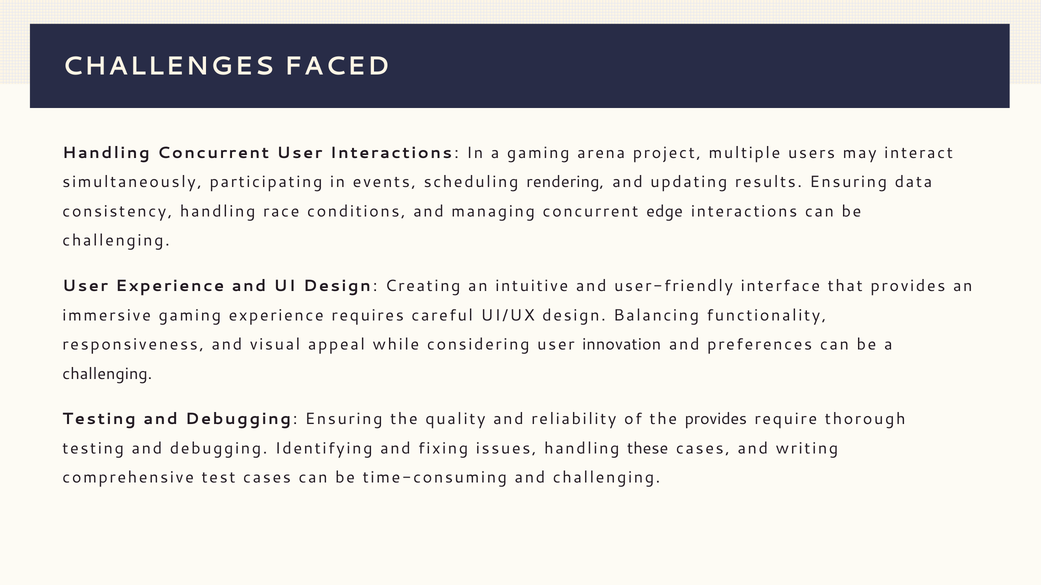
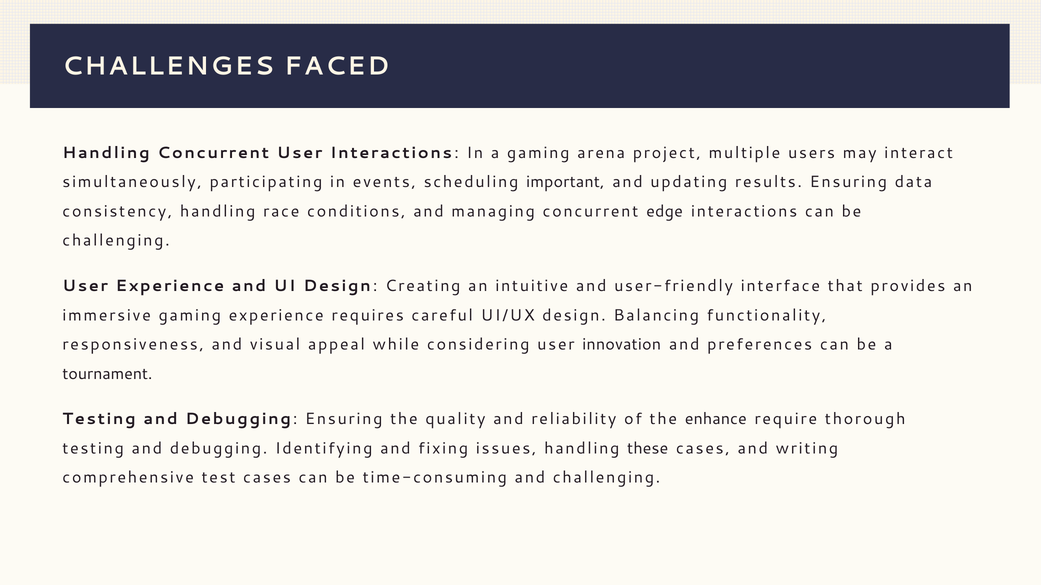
rendering: rendering -> important
challenging at (107, 374): challenging -> tournament
the provides: provides -> enhance
